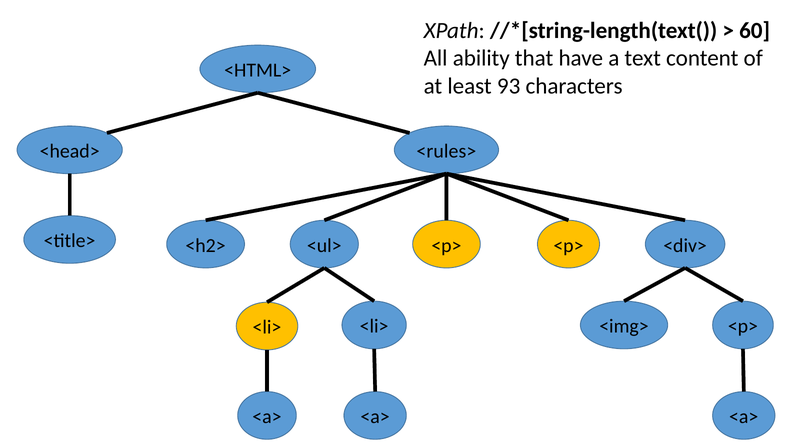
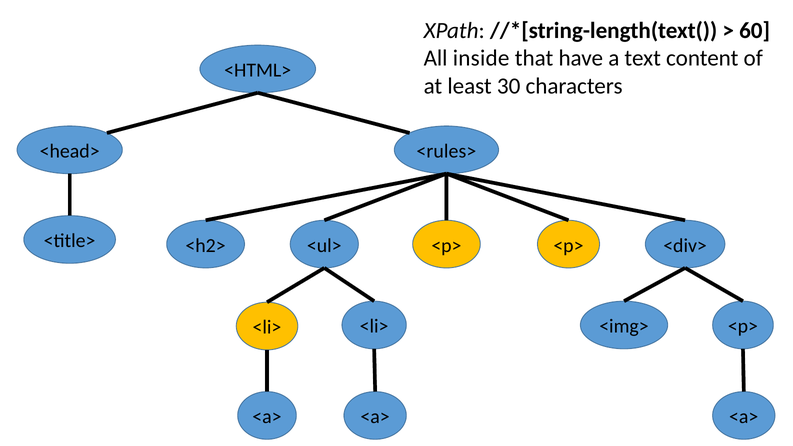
ability: ability -> inside
93: 93 -> 30
